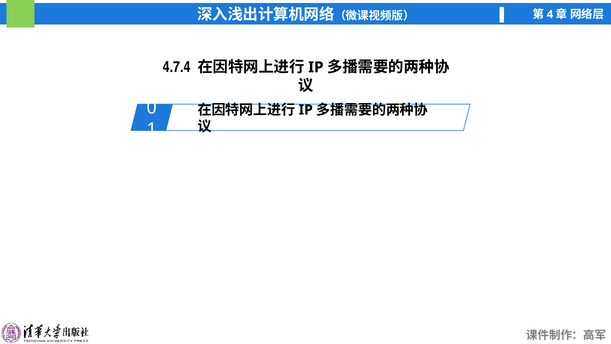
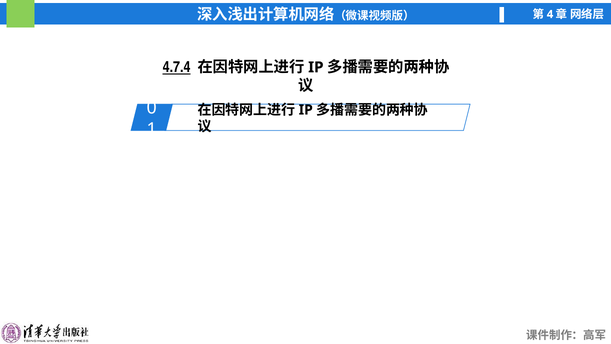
4.7.4 underline: none -> present
